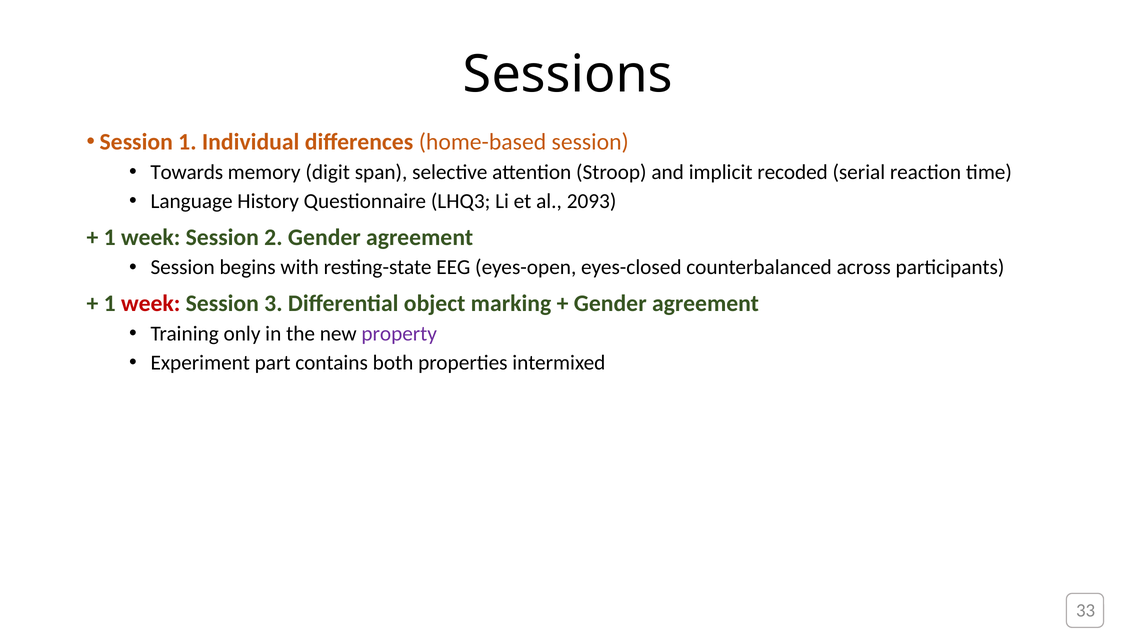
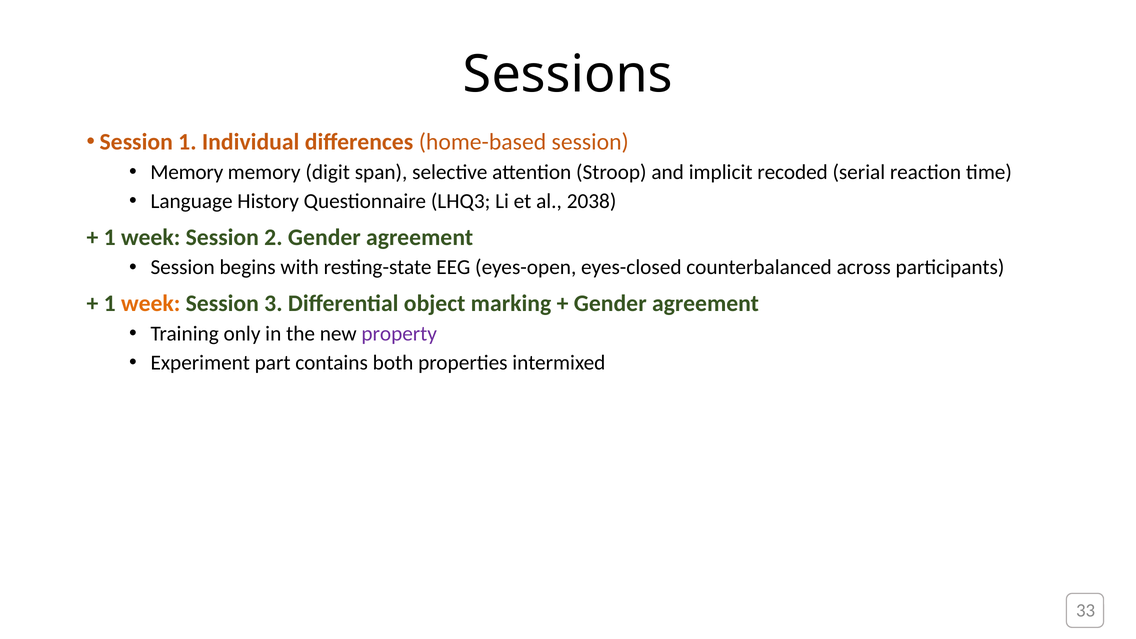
Towards at (187, 172): Towards -> Memory
2093: 2093 -> 2038
week at (151, 304) colour: red -> orange
